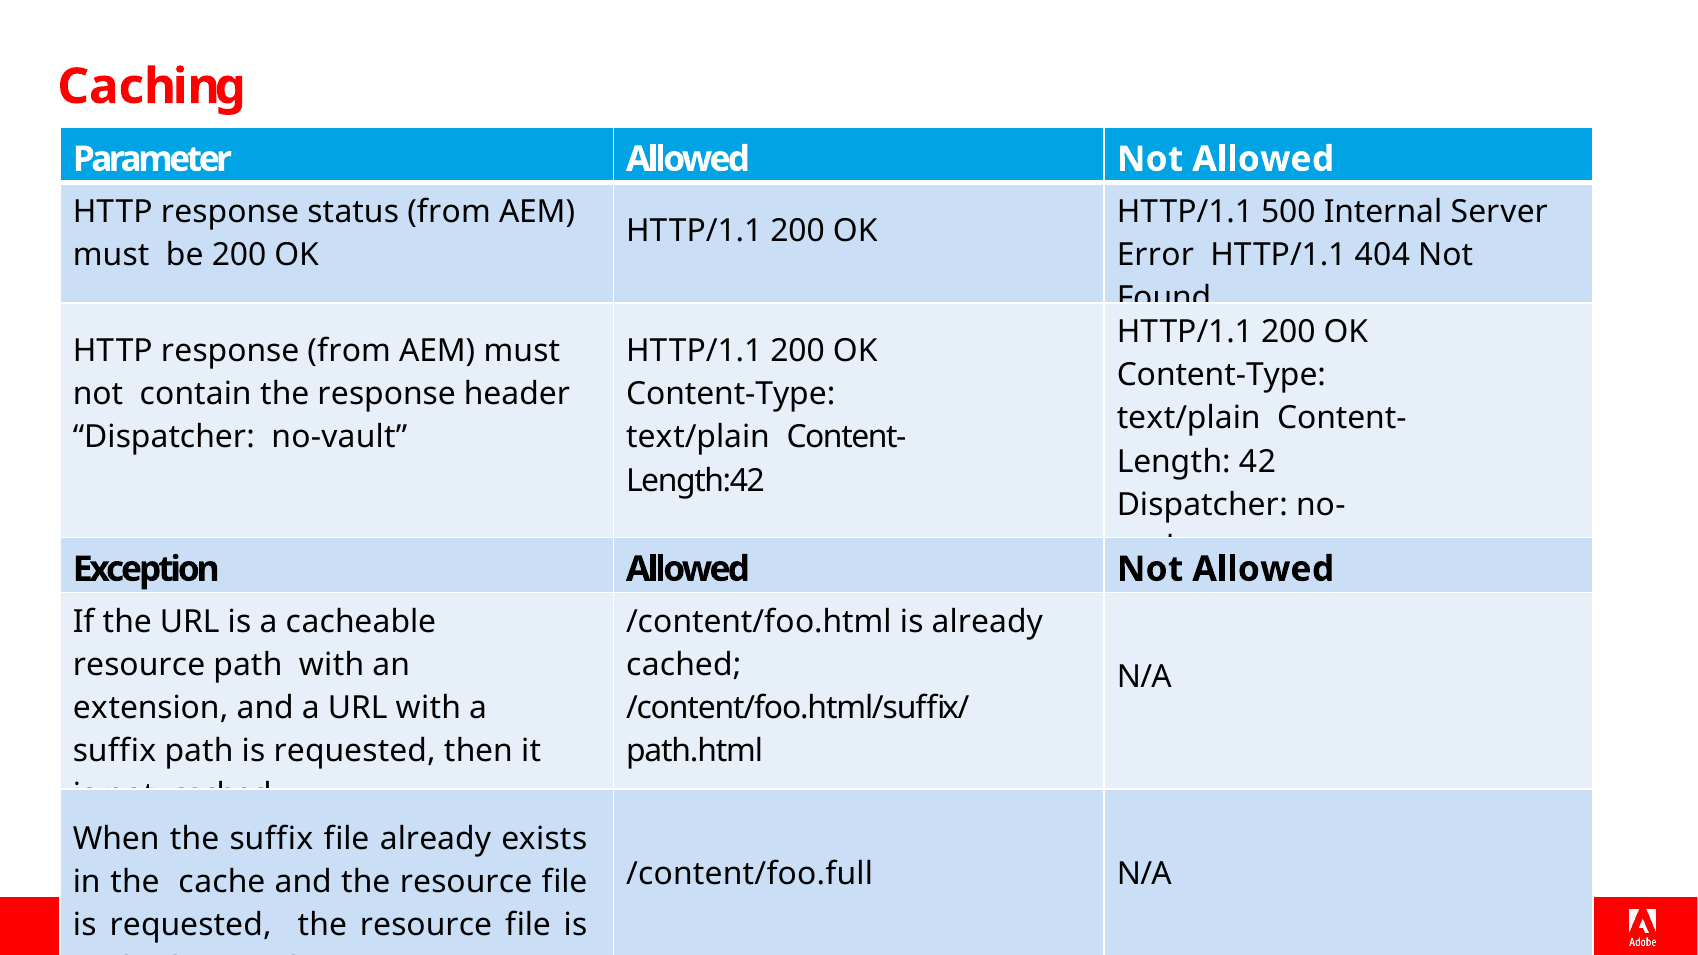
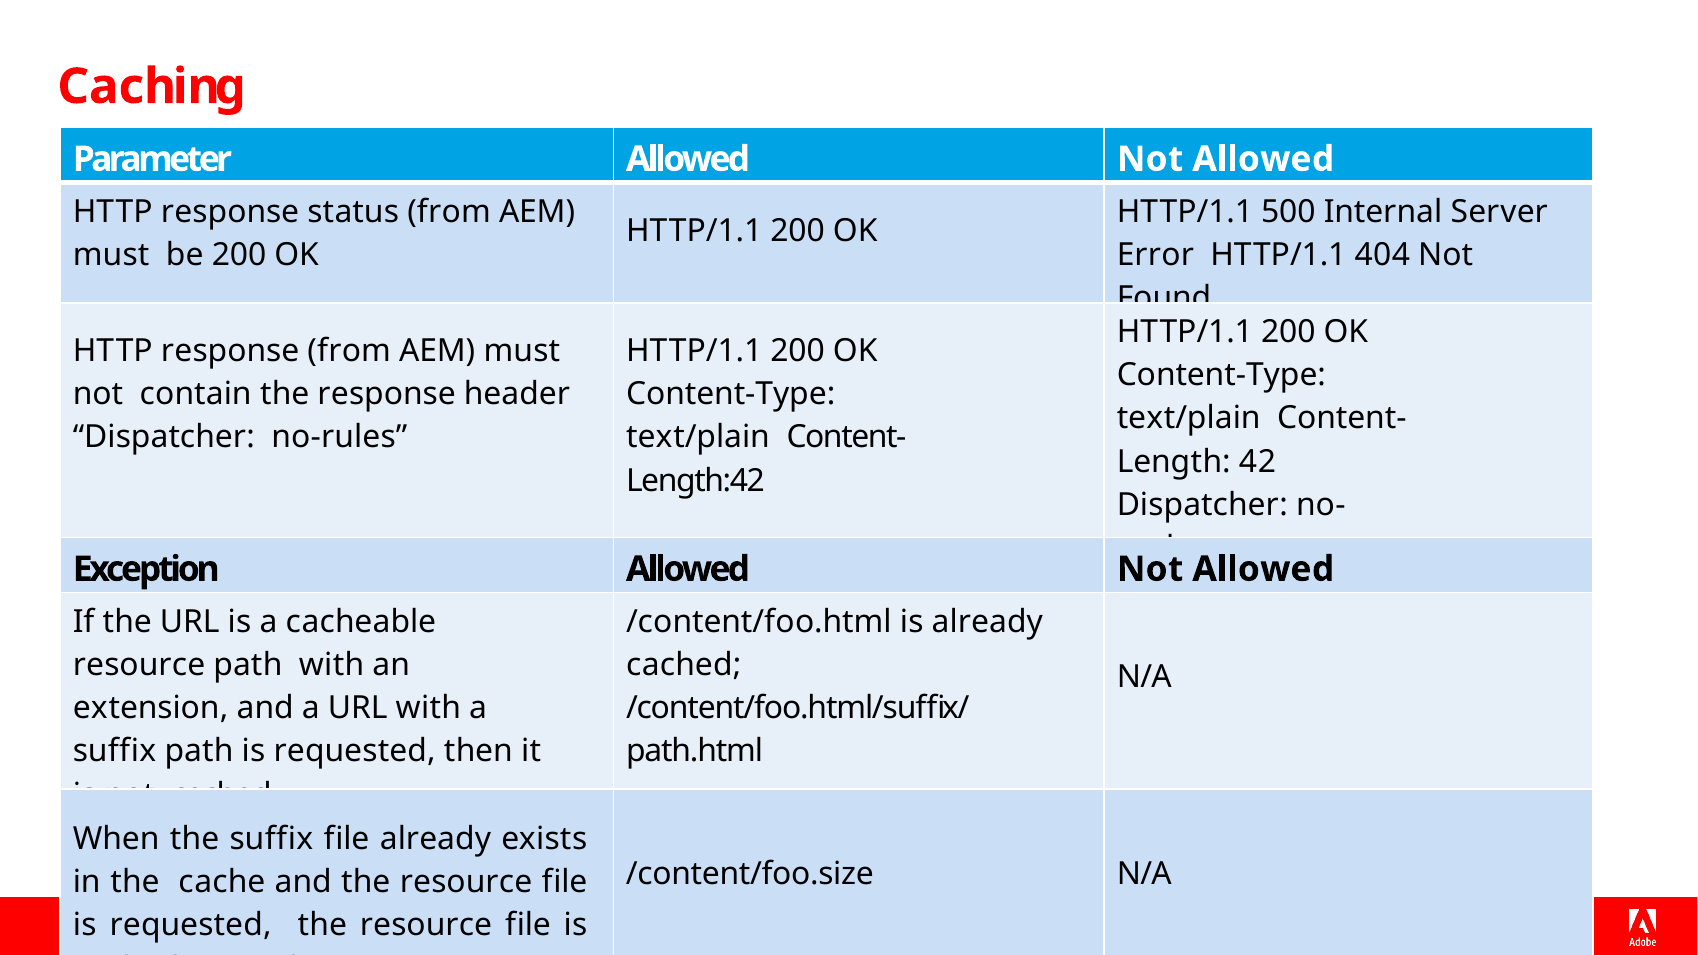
no-vault: no-vault -> no-rules
/content/foo.full: /content/foo.full -> /content/foo.size
